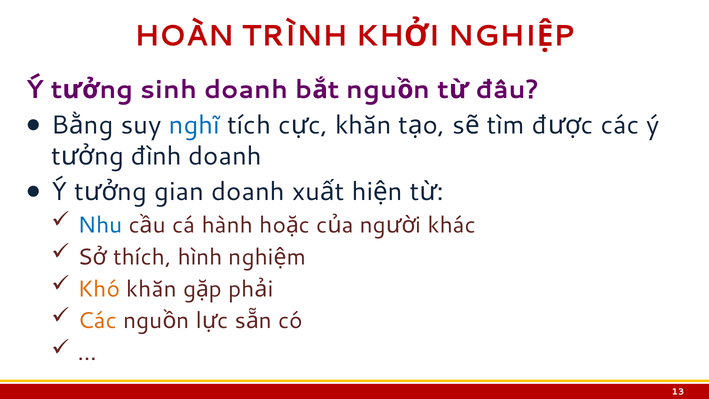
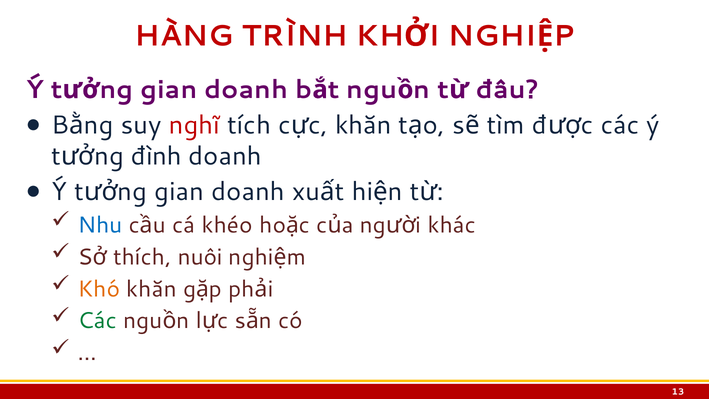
HOÀN: HOÀN -> HÀNG
sinh at (169, 90): sinh -> gian
nghĩ colour: blue -> red
hành: hành -> khéo
hình: hình -> nuôi
Các at (97, 321) colour: orange -> green
